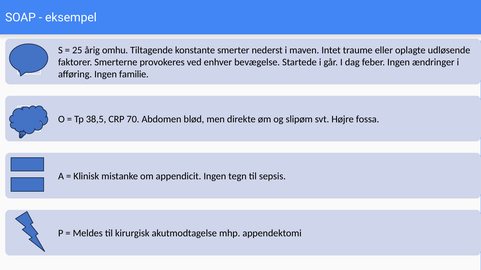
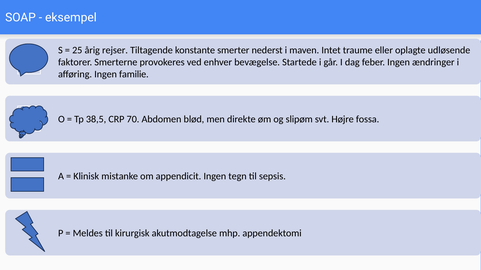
omhu: omhu -> rejser
